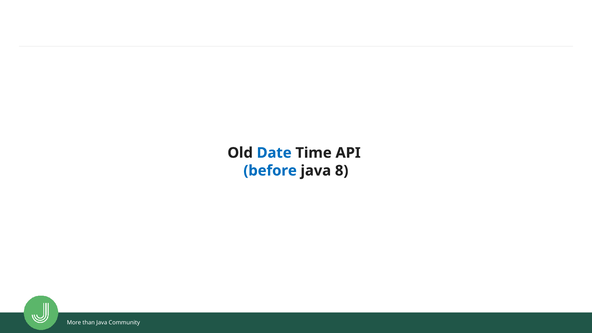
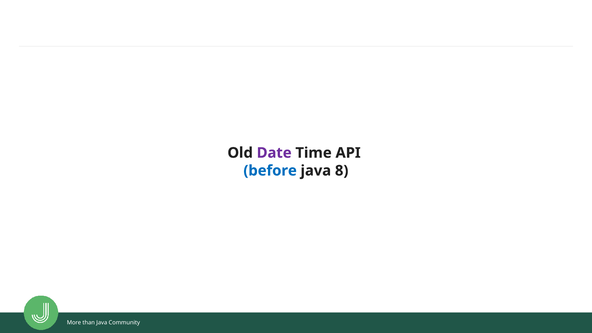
Date colour: blue -> purple
